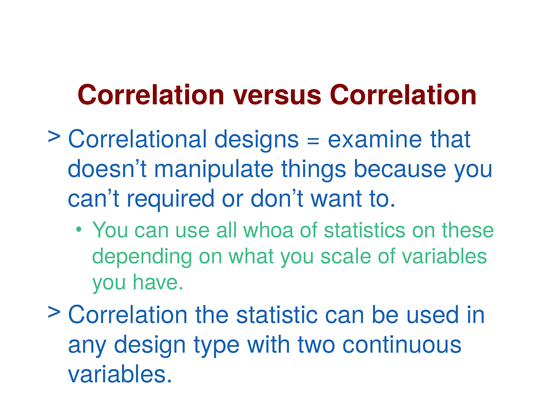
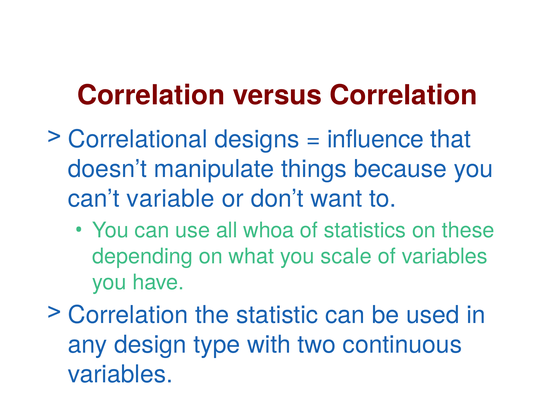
examine: examine -> influence
required: required -> variable
